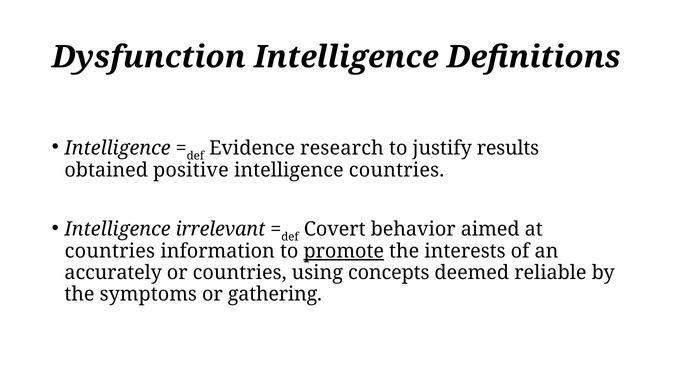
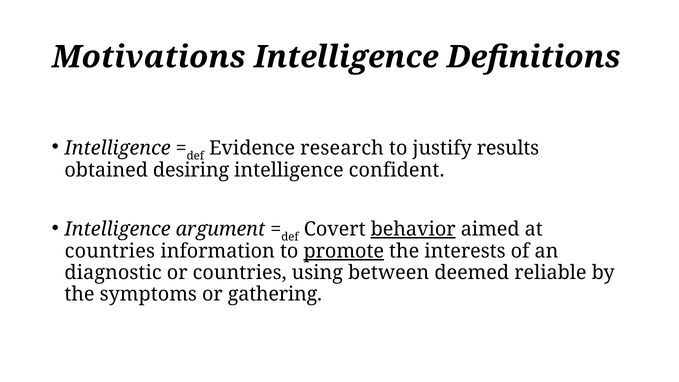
Dysfunction: Dysfunction -> Motivations
positive: positive -> desiring
intelligence countries: countries -> confident
irrelevant: irrelevant -> argument
behavior underline: none -> present
accurately: accurately -> diagnostic
concepts: concepts -> between
